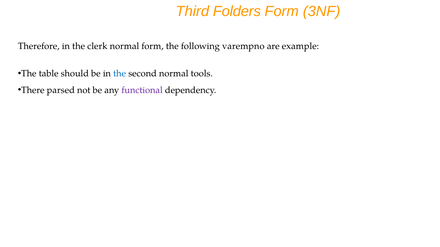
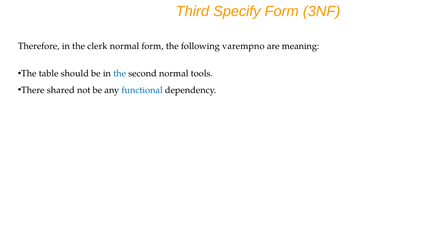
Folders: Folders -> Specify
example: example -> meaning
parsed: parsed -> shared
functional colour: purple -> blue
